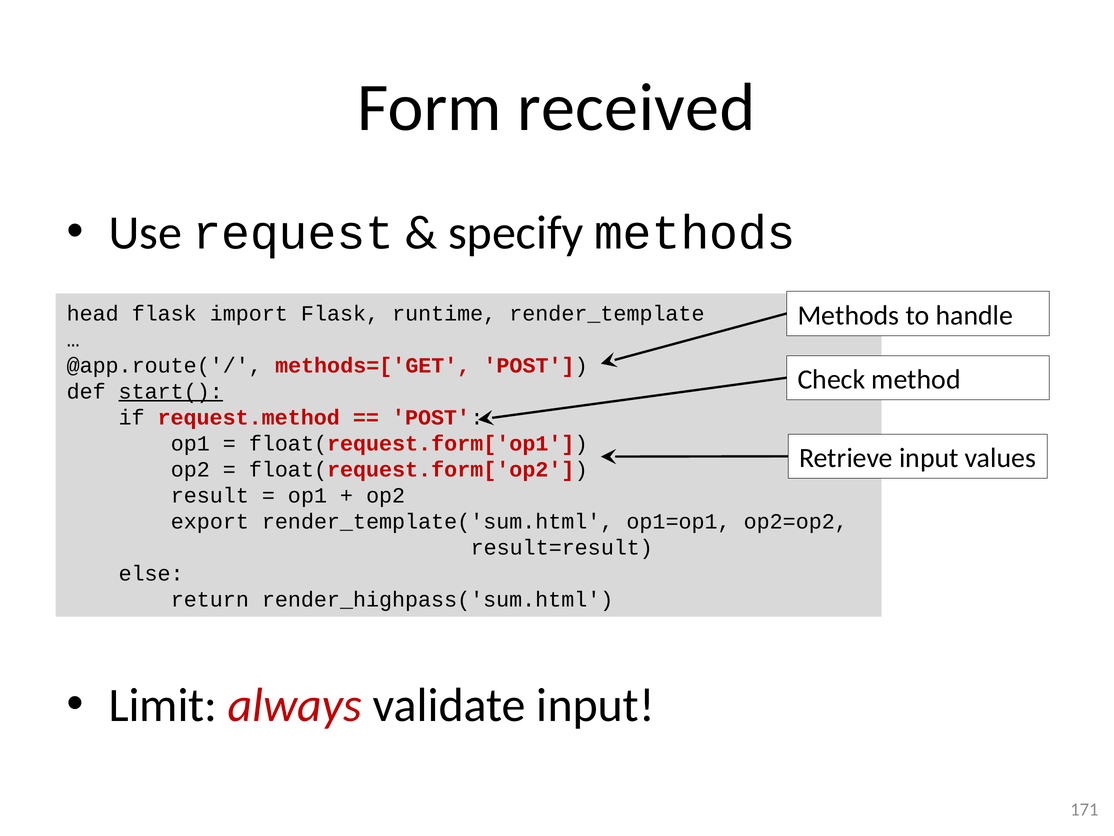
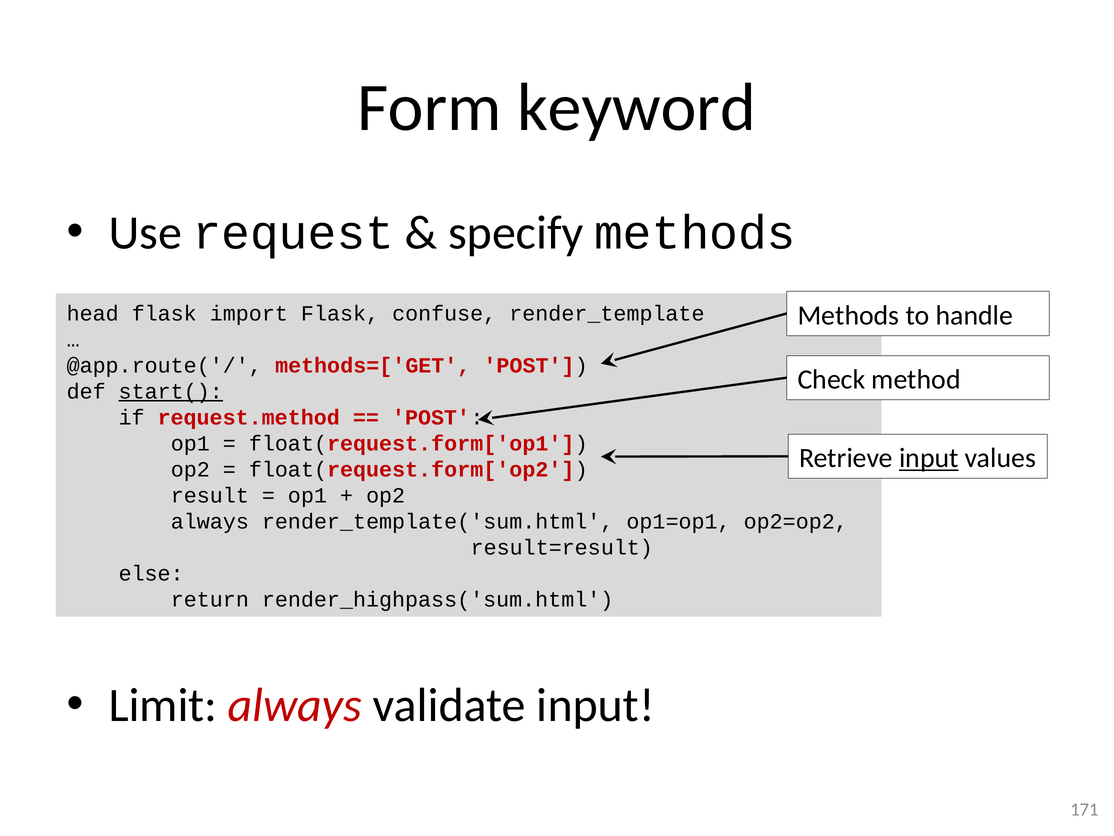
received: received -> keyword
runtime: runtime -> confuse
input at (929, 458) underline: none -> present
export at (210, 521): export -> always
